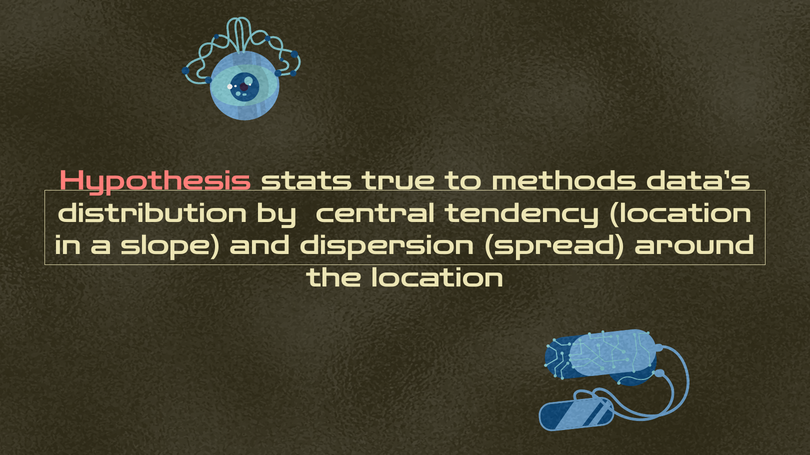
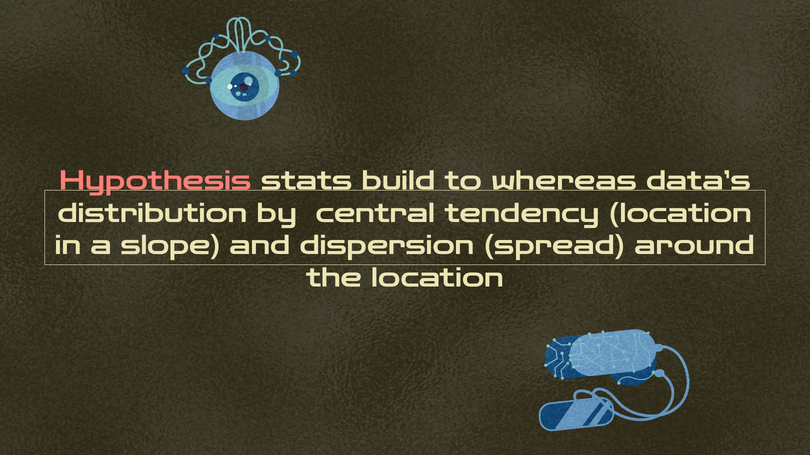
true: true -> build
methods: methods -> whereas
